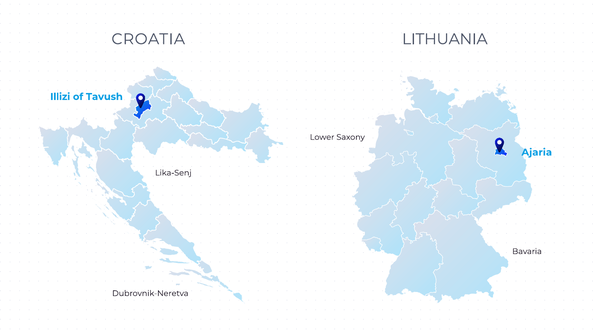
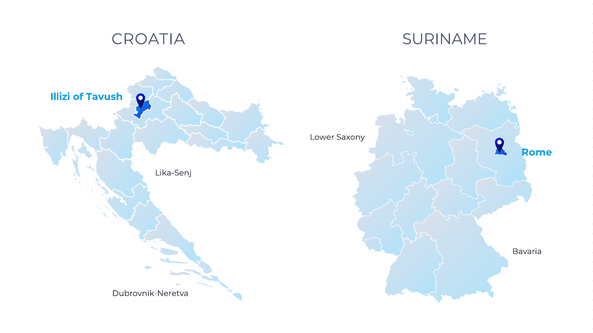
LITHUANIA: LITHUANIA -> SURINAME
Ajaria: Ajaria -> Rome
